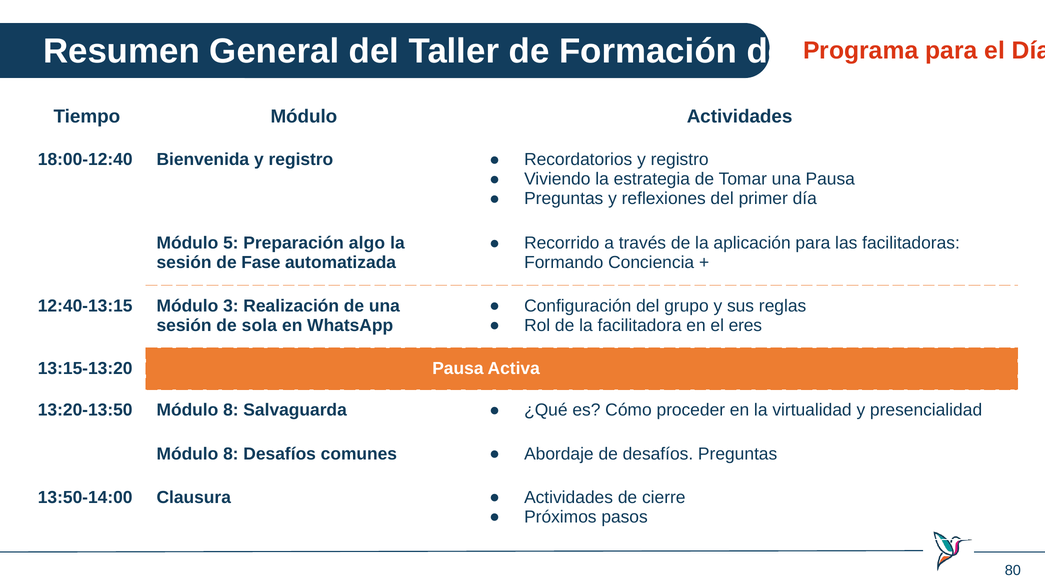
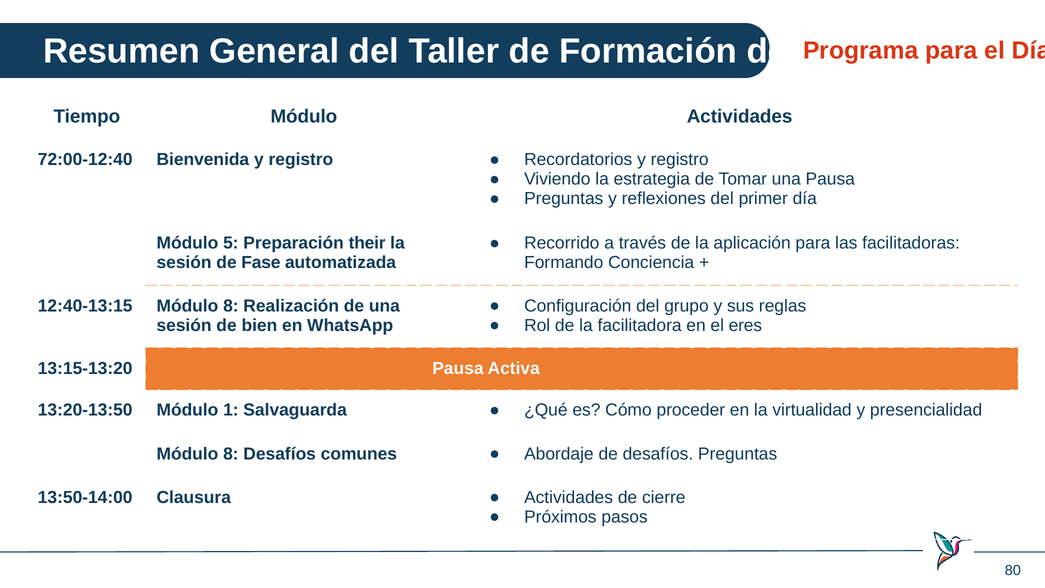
18:00-12:40: 18:00-12:40 -> 72:00-12:40
algo: algo -> their
12:40-13:15 Módulo 3: 3 -> 8
sola: sola -> bien
13:20-13:50 Módulo 8: 8 -> 1
